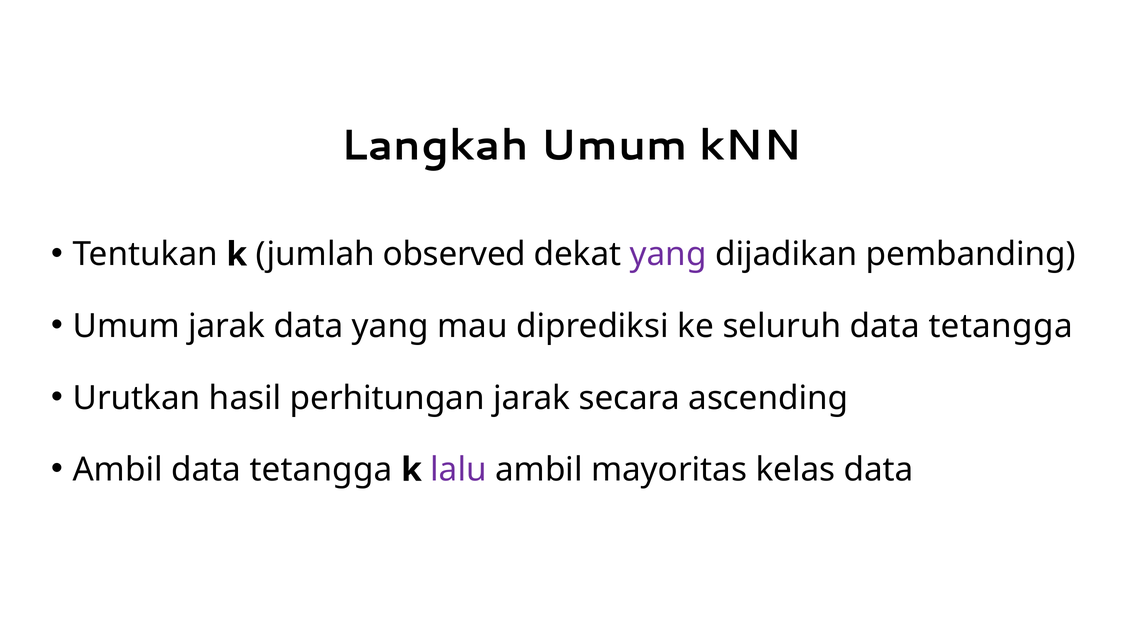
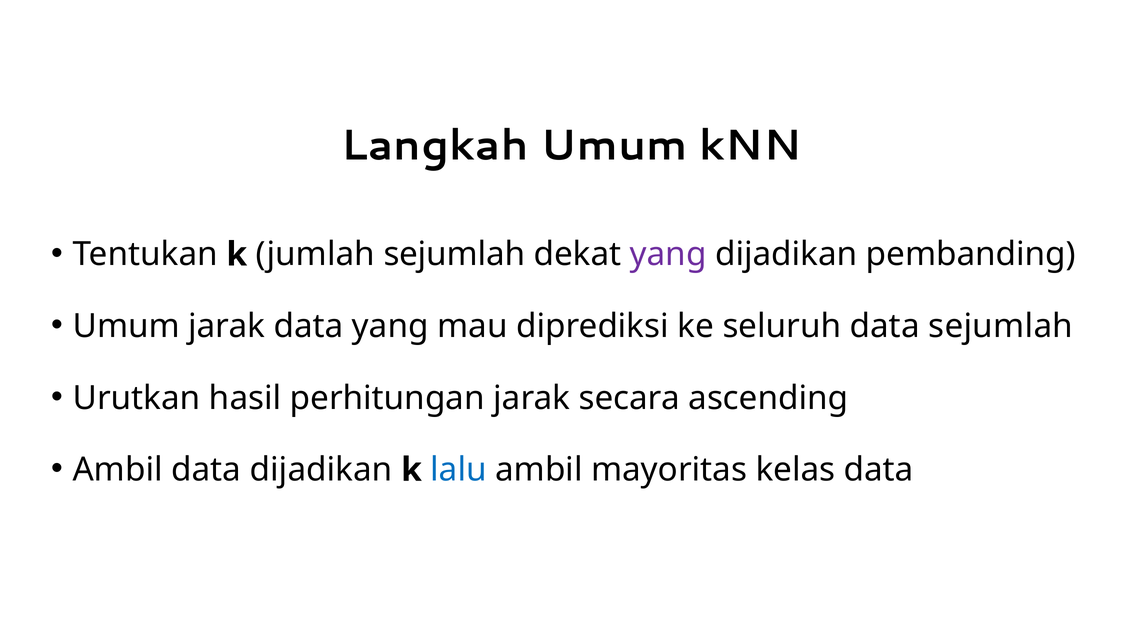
jumlah observed: observed -> sejumlah
seluruh data tetangga: tetangga -> sejumlah
Ambil data tetangga: tetangga -> dijadikan
lalu colour: purple -> blue
